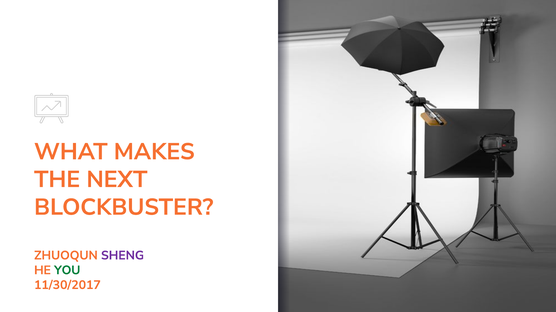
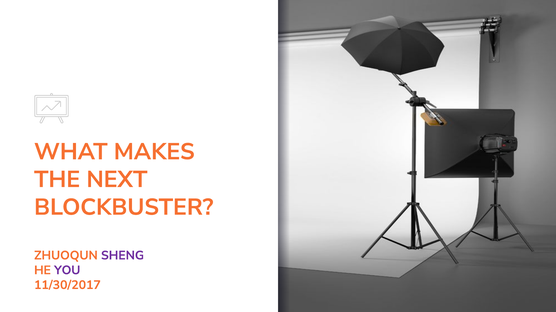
YOU colour: green -> purple
